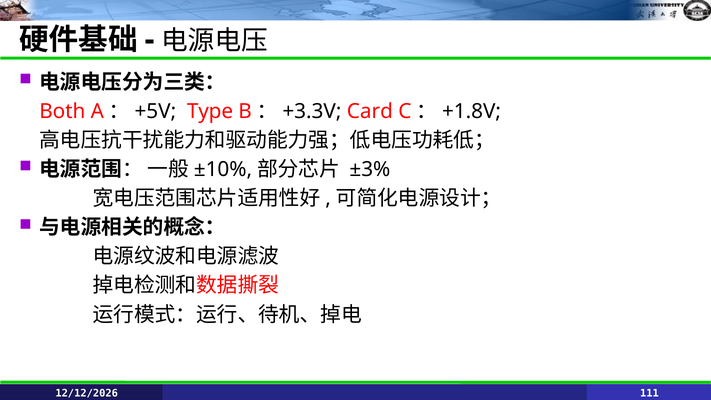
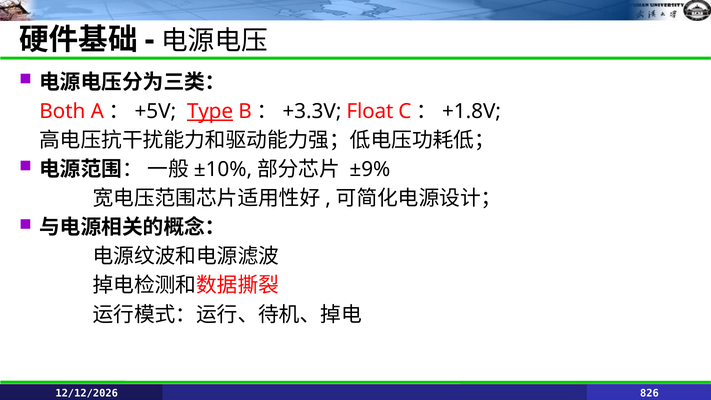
Type underline: none -> present
Card: Card -> Float
±3%: ±3% -> ±9%
111: 111 -> 826
